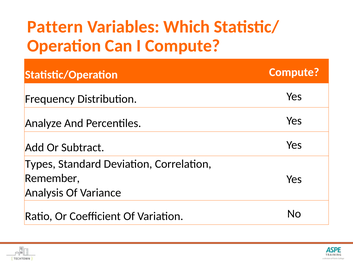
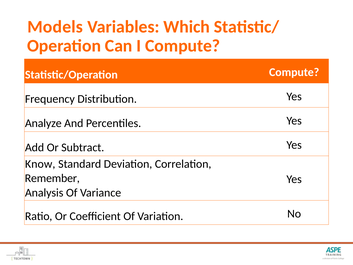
Pattern: Pattern -> Models
Types: Types -> Know
